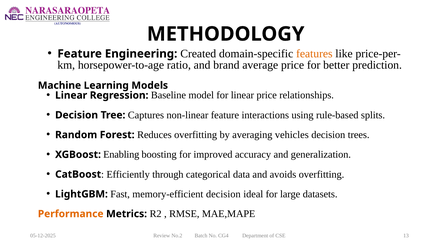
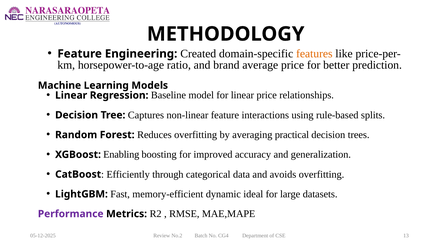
vehicles: vehicles -> practical
memory-efficient decision: decision -> dynamic
Performance colour: orange -> purple
